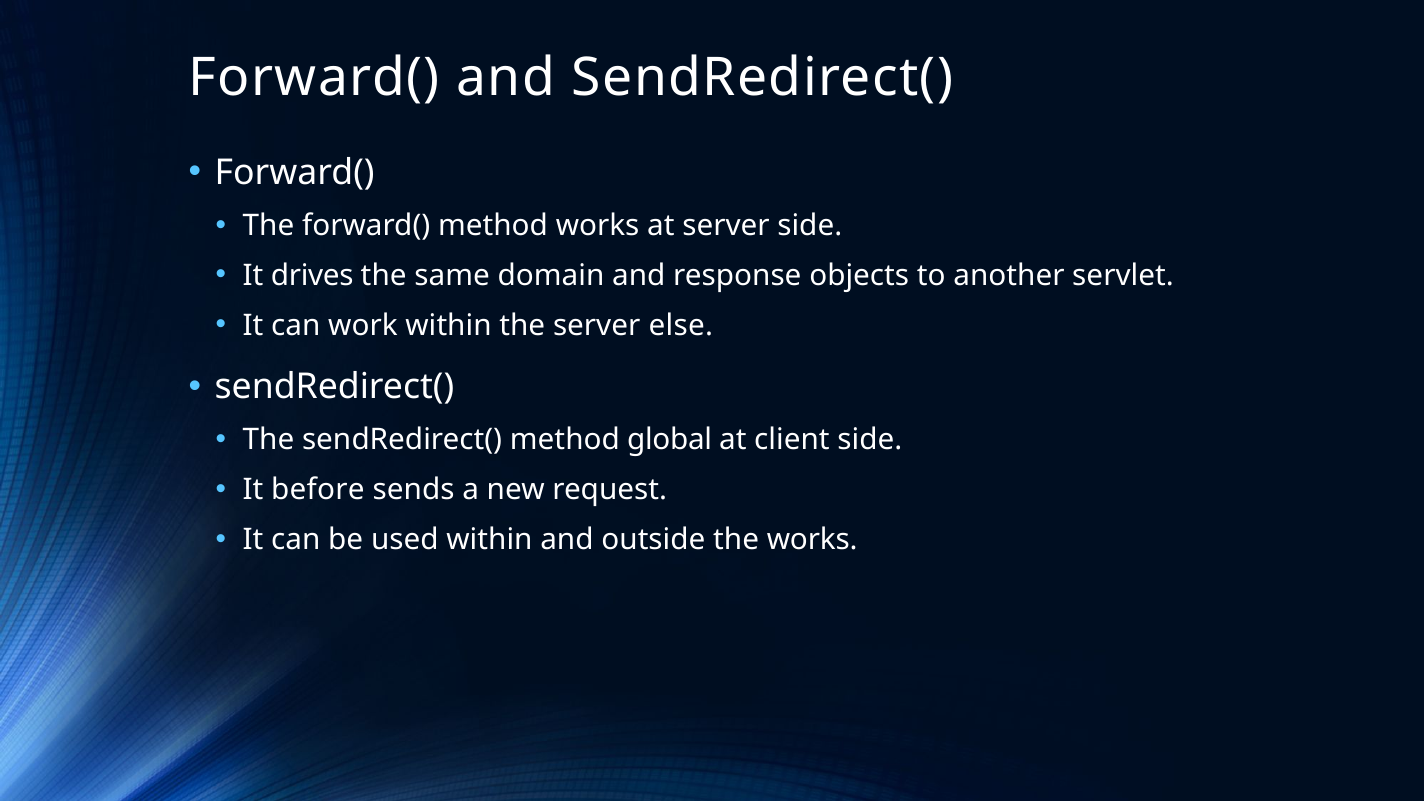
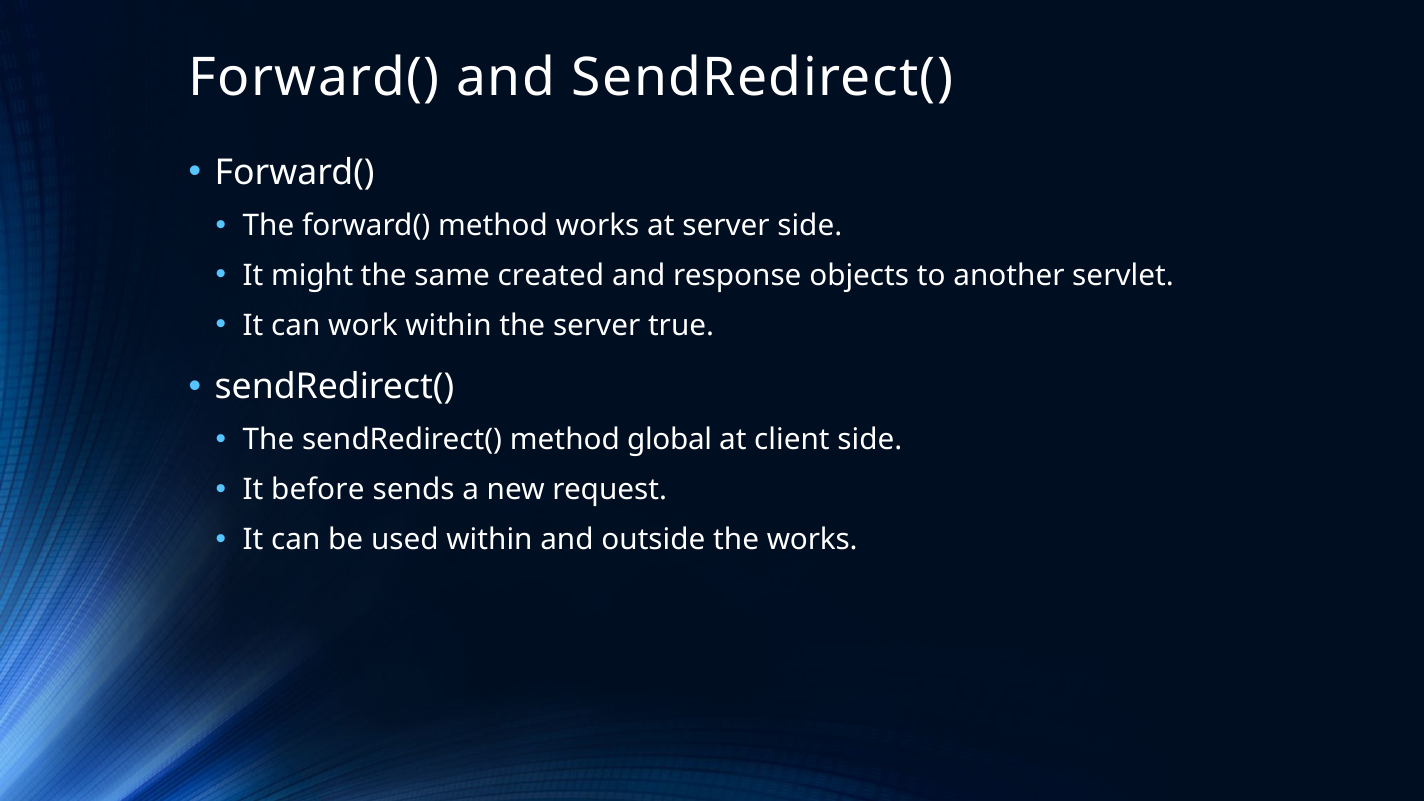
drives: drives -> might
domain: domain -> created
else: else -> true
